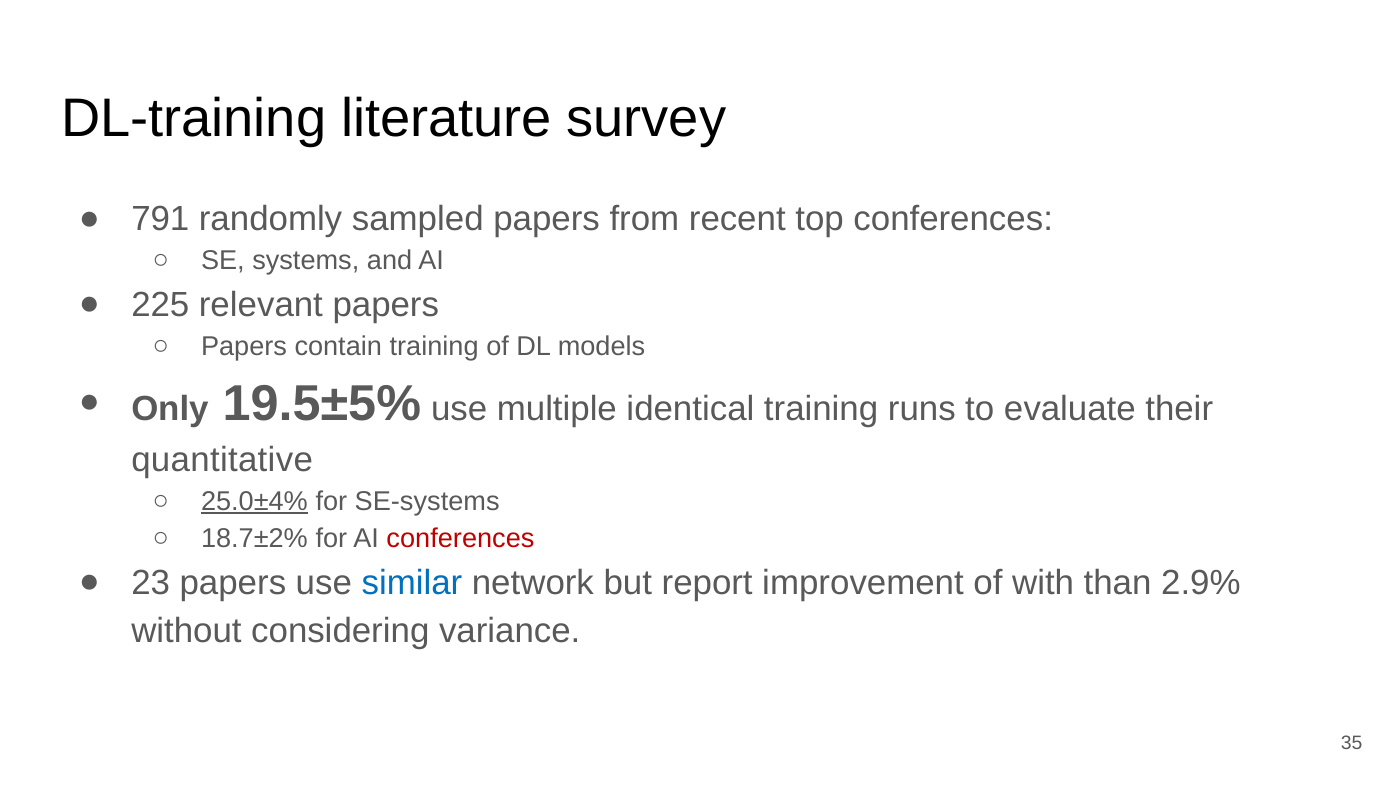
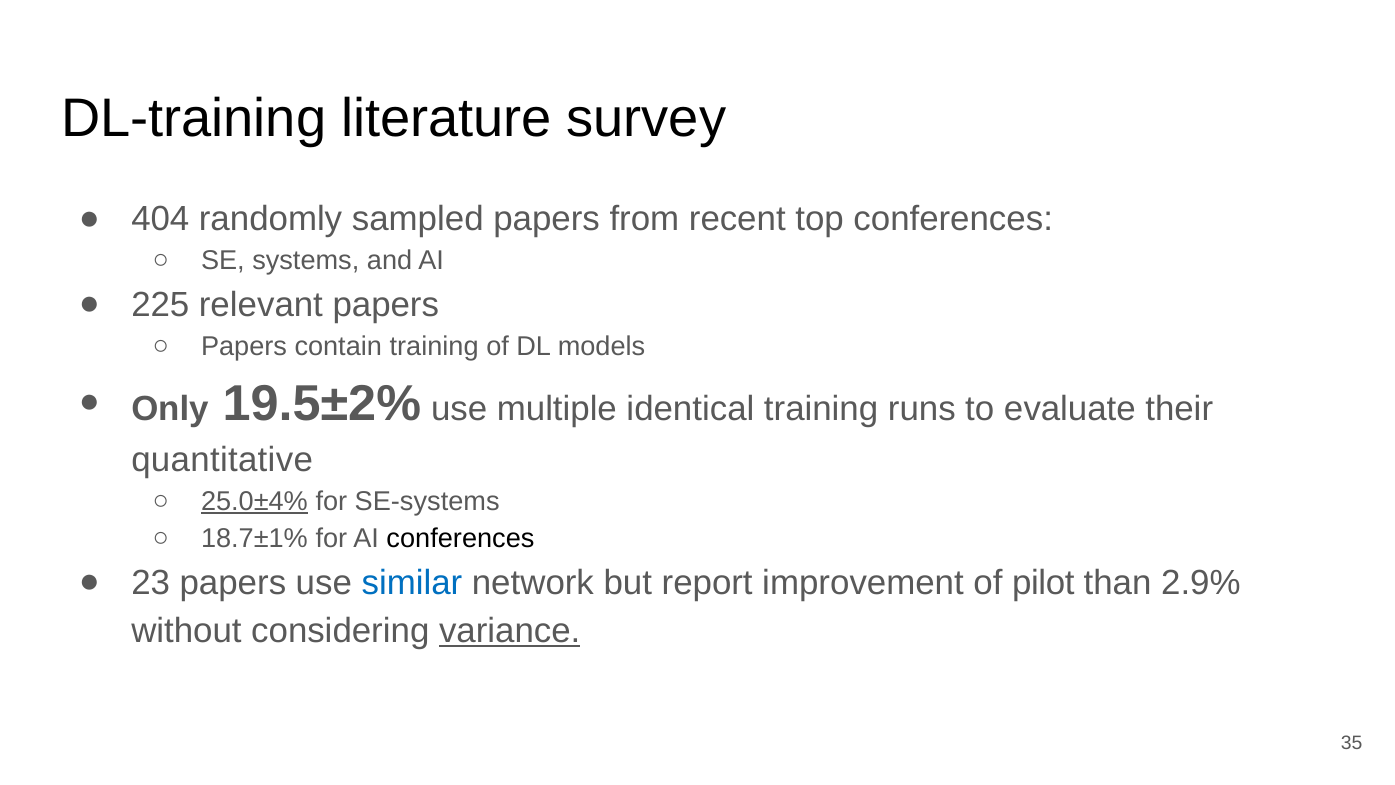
791: 791 -> 404
19.5±5%: 19.5±5% -> 19.5±2%
18.7±2%: 18.7±2% -> 18.7±1%
conferences at (460, 539) colour: red -> black
with: with -> pilot
variance underline: none -> present
